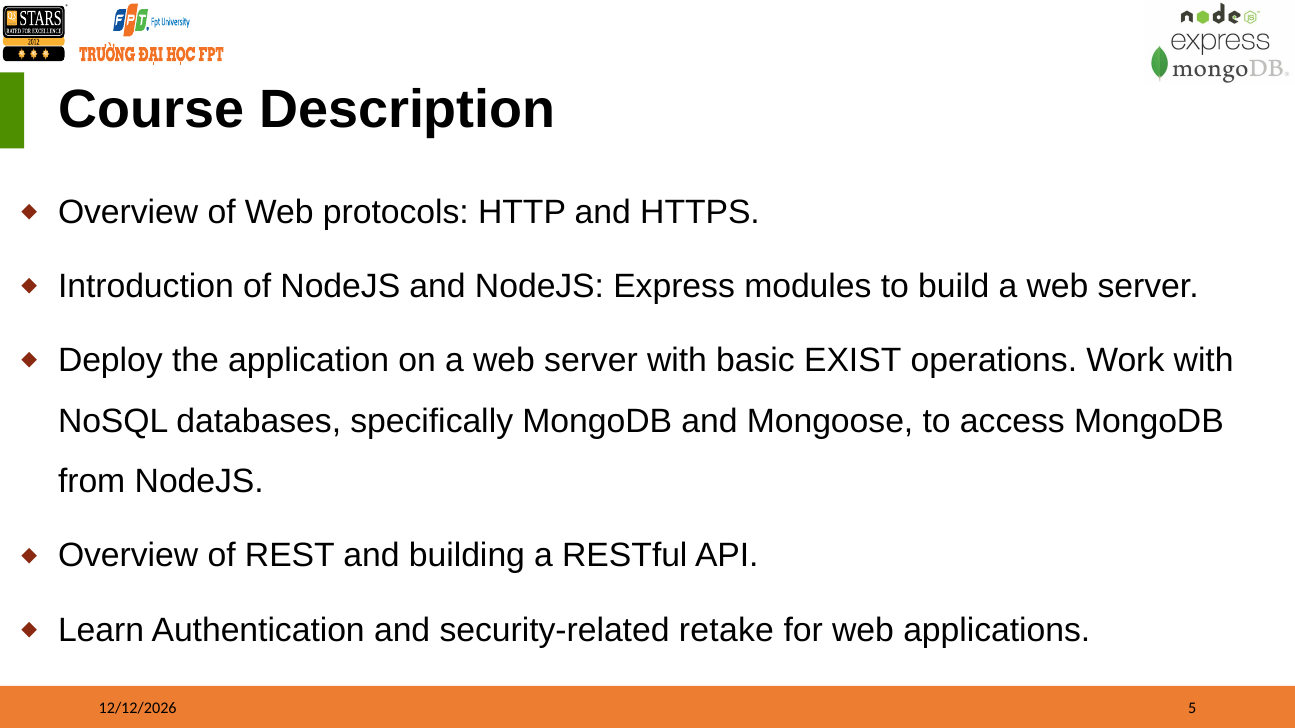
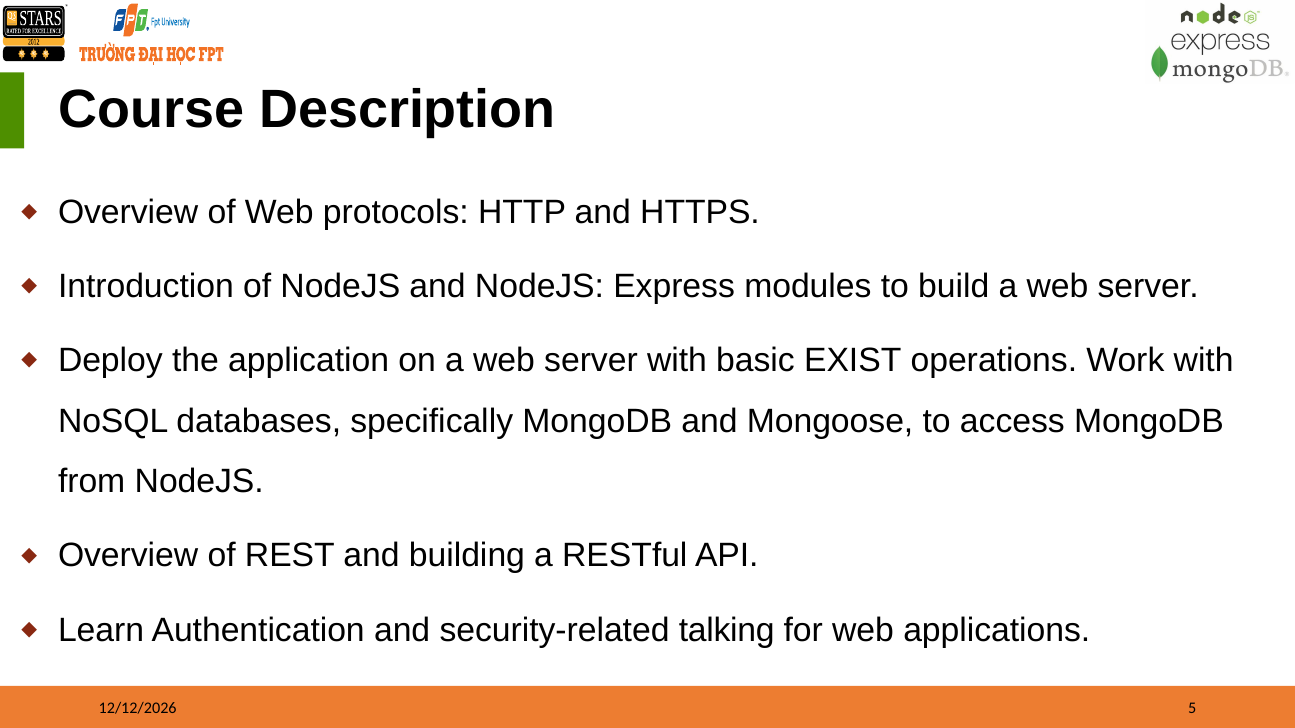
retake: retake -> talking
